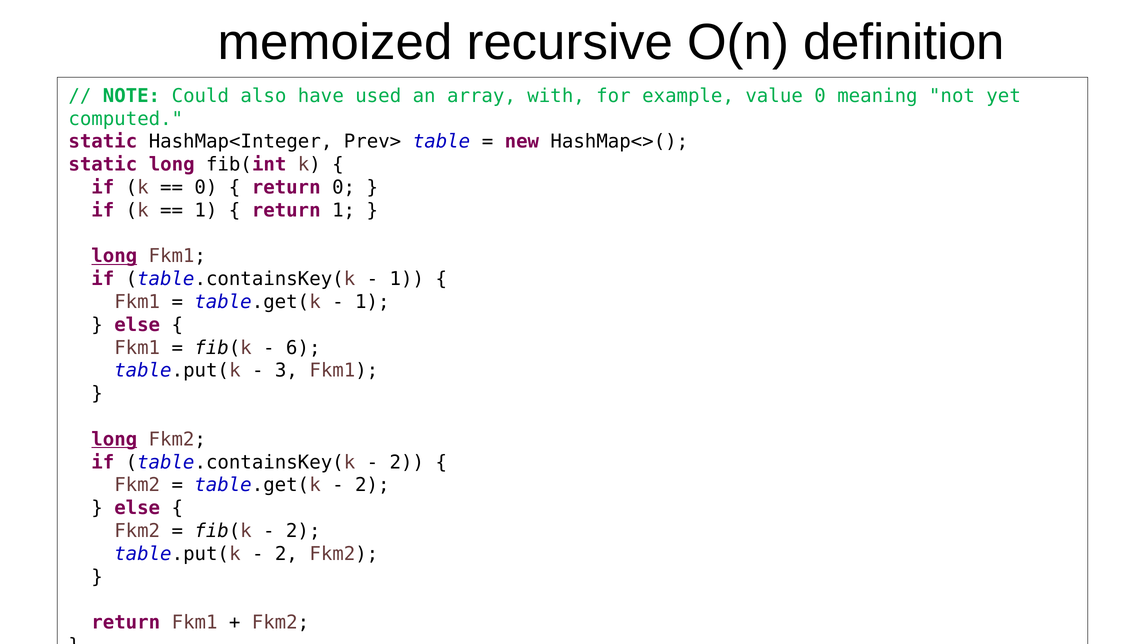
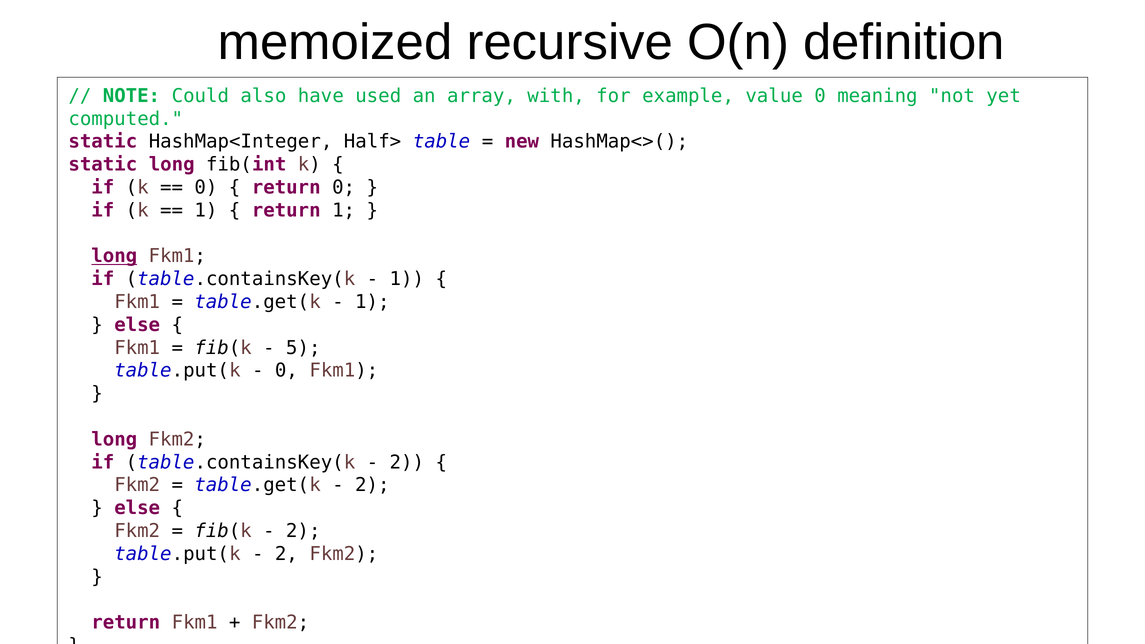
Prev>: Prev> -> Half>
6: 6 -> 5
3 at (286, 371): 3 -> 0
long at (114, 439) underline: present -> none
